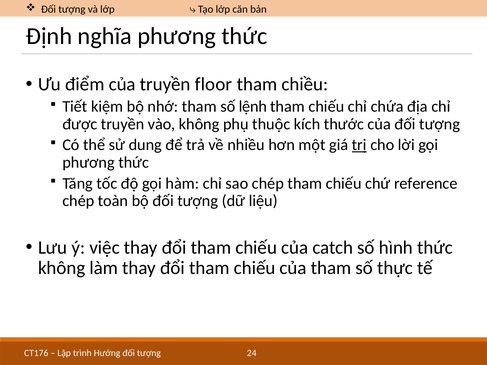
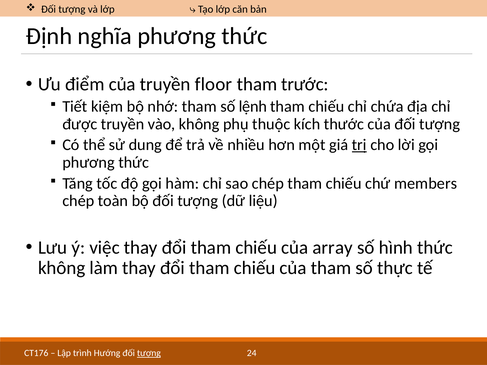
chiều: chiều -> trước
reference: reference -> members
catch: catch -> array
tượng at (149, 353) underline: none -> present
